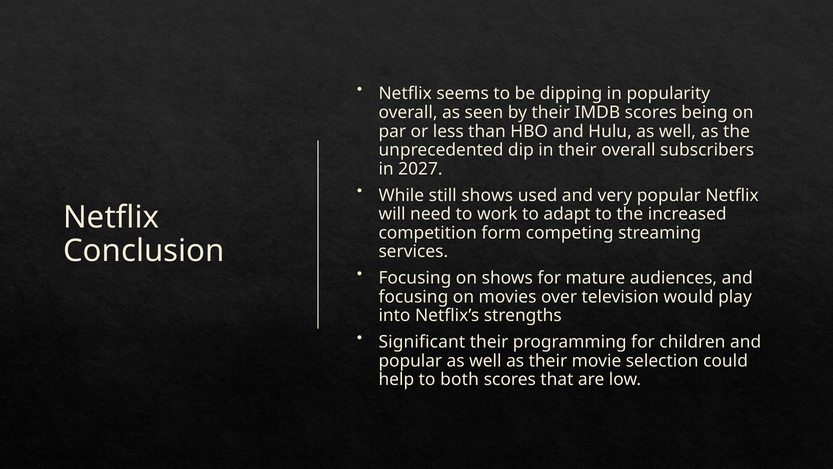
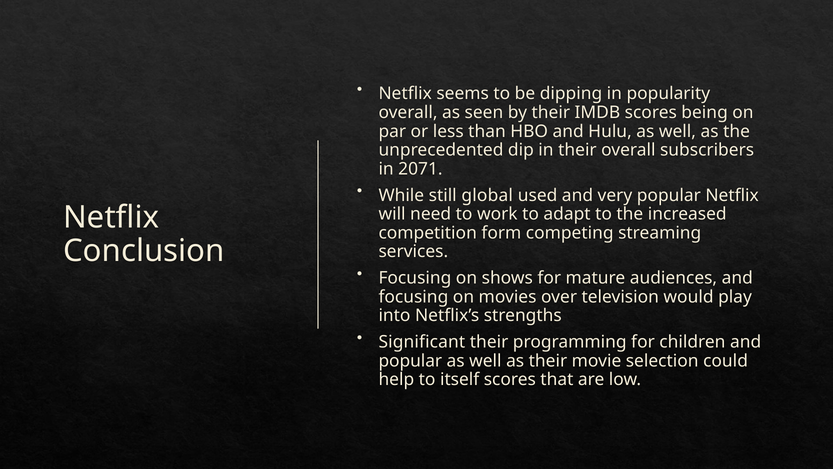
2027: 2027 -> 2071
still shows: shows -> global
both: both -> itself
